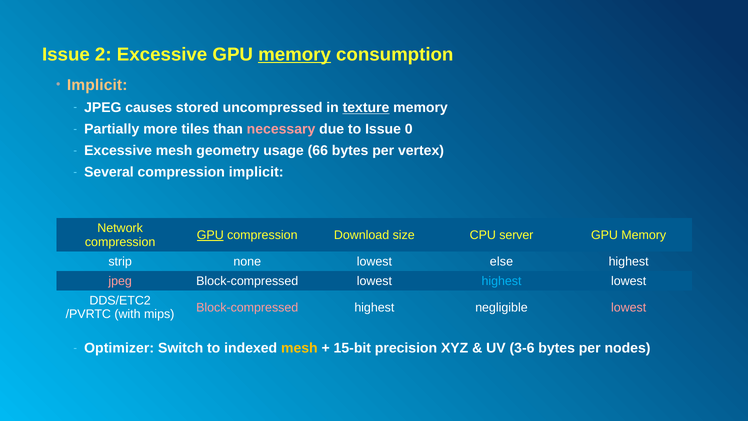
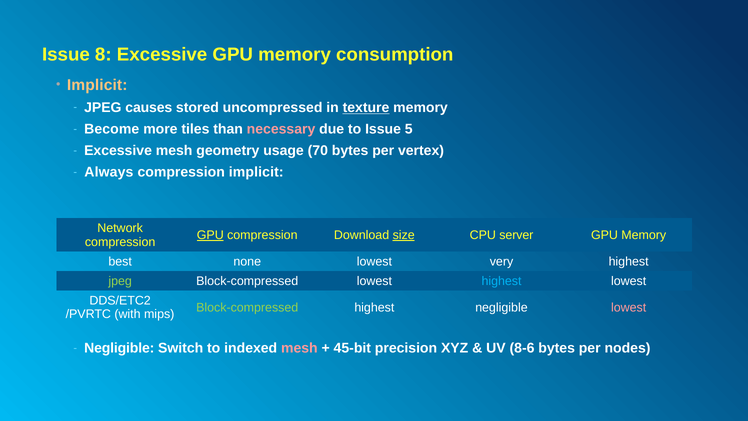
2: 2 -> 8
memory at (295, 54) underline: present -> none
Partially: Partially -> Become
0: 0 -> 5
66: 66 -> 70
Several: Several -> Always
size underline: none -> present
strip: strip -> best
else: else -> very
jpeg at (120, 281) colour: pink -> light green
Block-compressed at (247, 307) colour: pink -> light green
Optimizer at (119, 348): Optimizer -> Negligible
mesh at (299, 348) colour: yellow -> pink
15-bit: 15-bit -> 45-bit
3-6: 3-6 -> 8-6
